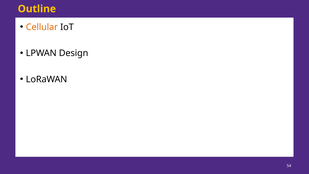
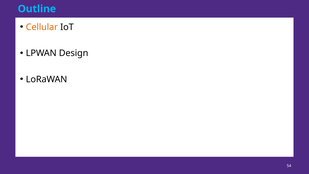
Outline colour: yellow -> light blue
